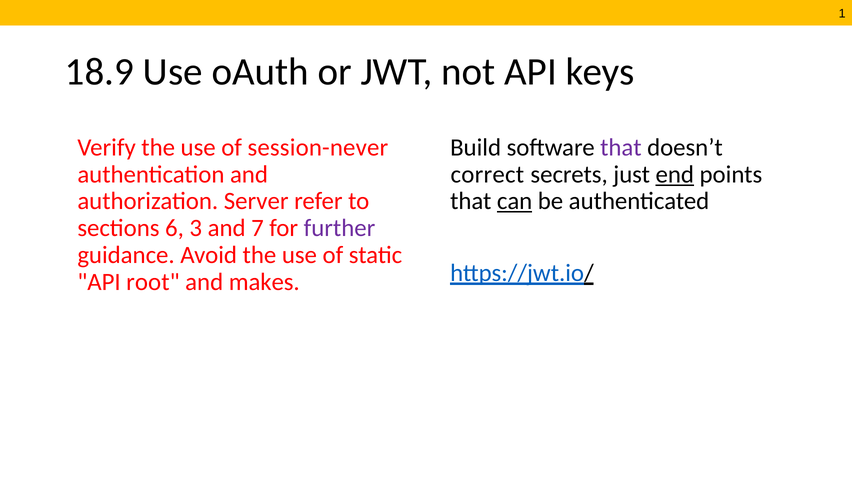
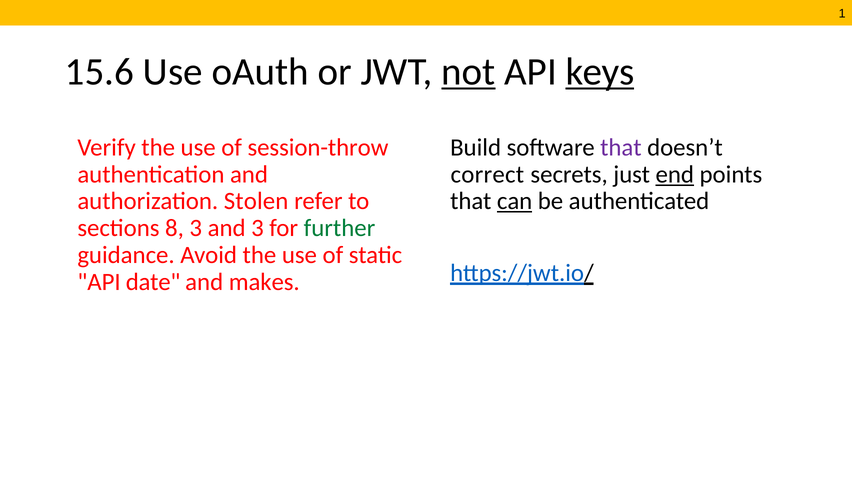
18.9: 18.9 -> 15.6
not underline: none -> present
keys underline: none -> present
session-never: session-never -> session-throw
Server: Server -> Stolen
6: 6 -> 8
and 7: 7 -> 3
further colour: purple -> green
root: root -> date
